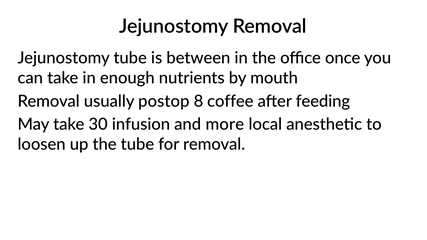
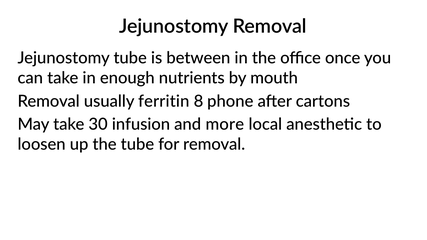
postop: postop -> ferritin
coffee: coffee -> phone
feeding: feeding -> cartons
